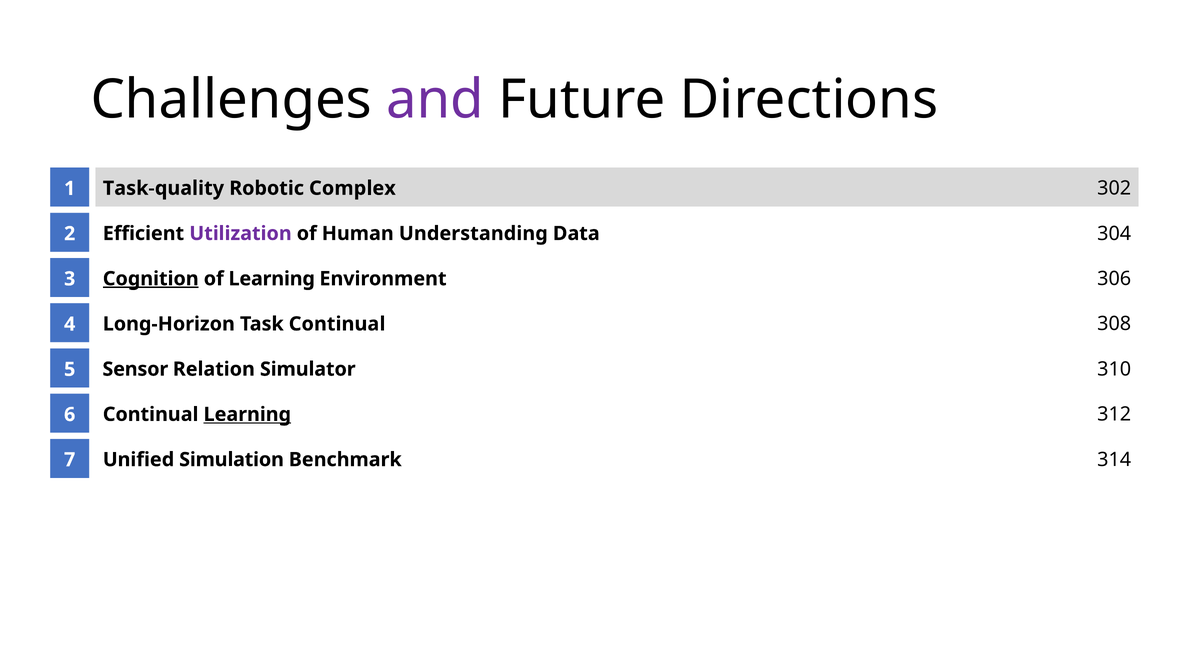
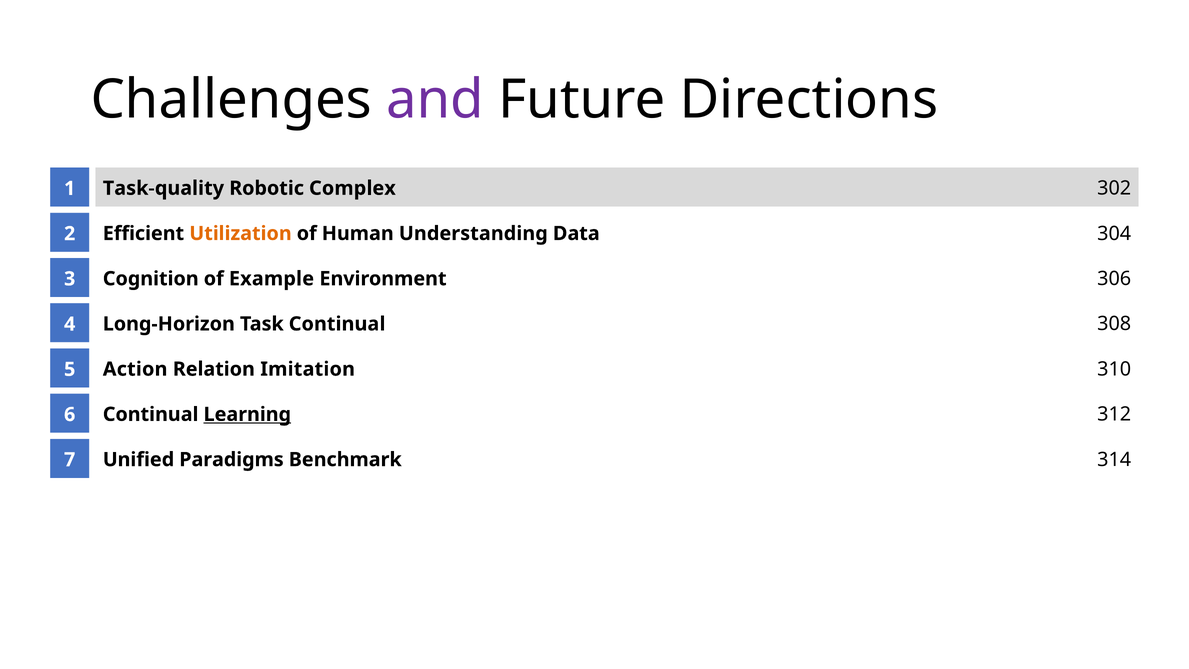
Utilization colour: purple -> orange
Cognition underline: present -> none
of Learning: Learning -> Example
Sensor: Sensor -> Action
Simulator: Simulator -> Imitation
Simulation: Simulation -> Paradigms
